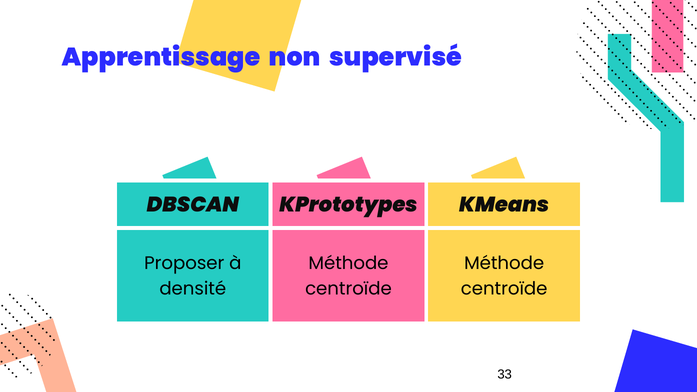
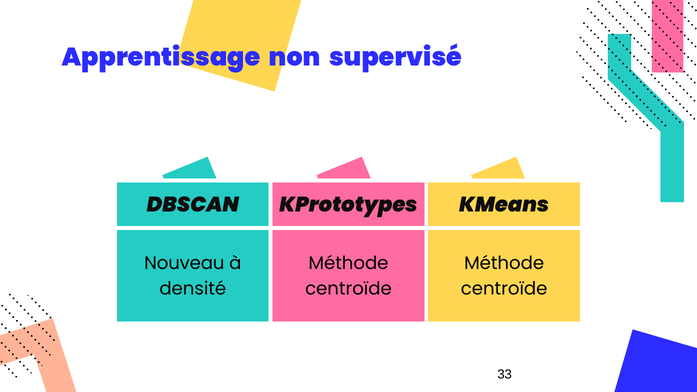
Proposer: Proposer -> Nouveau
